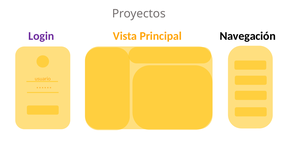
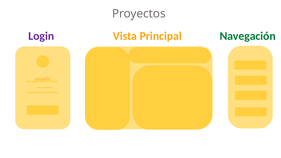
Navegación colour: black -> green
